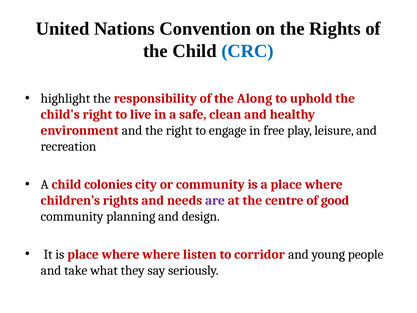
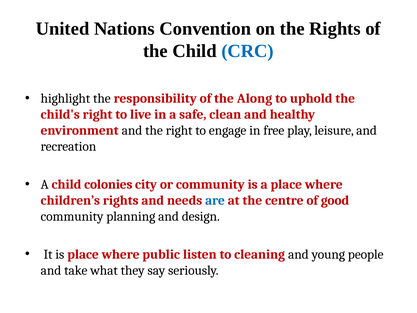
are colour: purple -> blue
where where: where -> public
corridor: corridor -> cleaning
